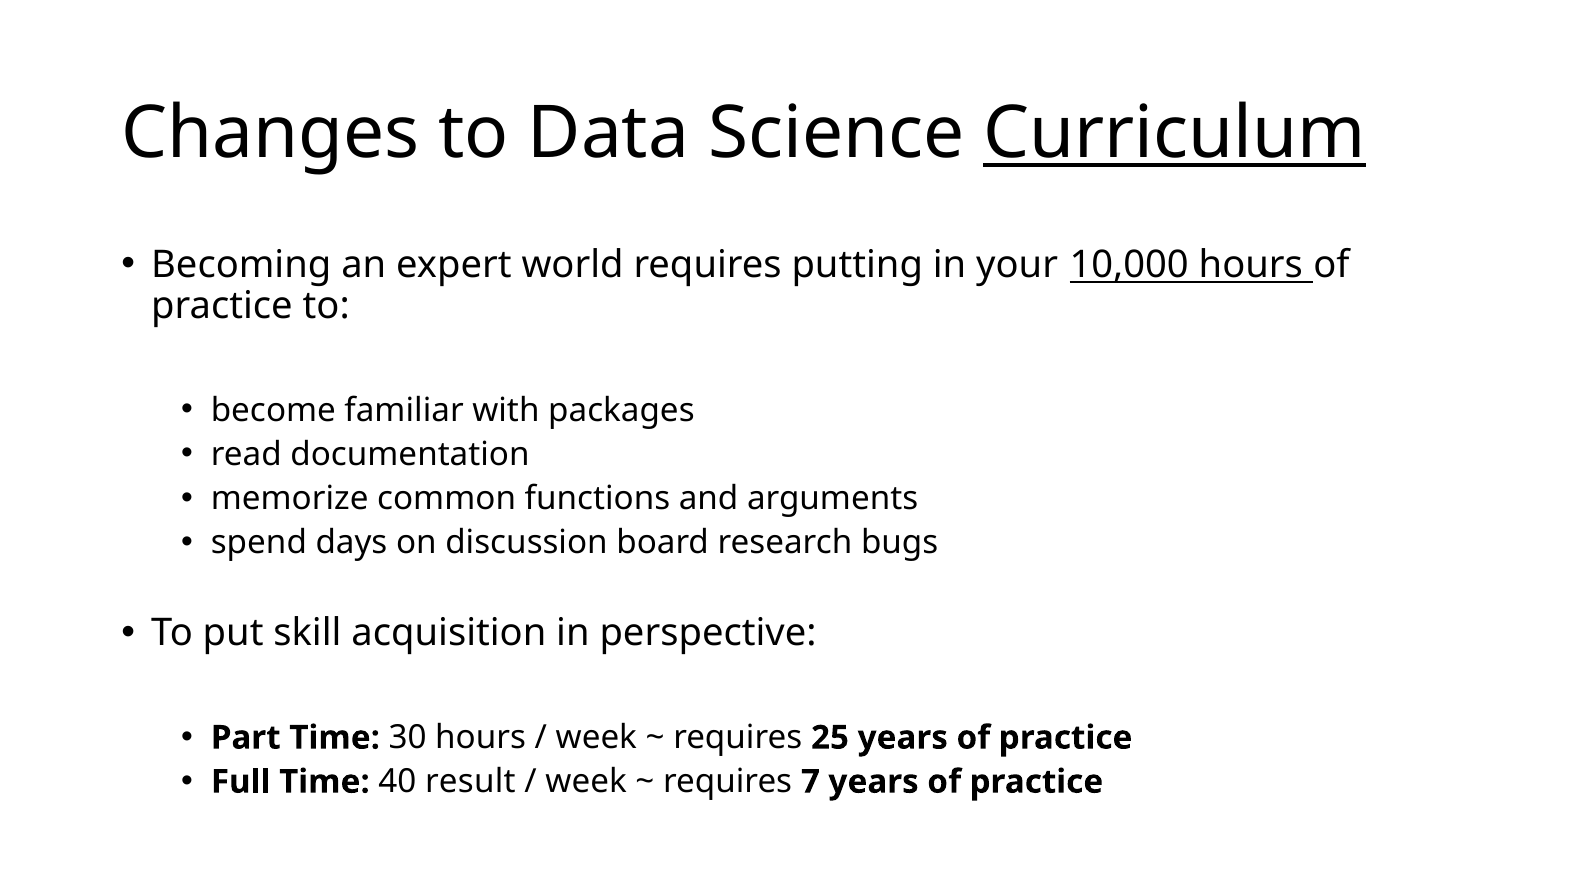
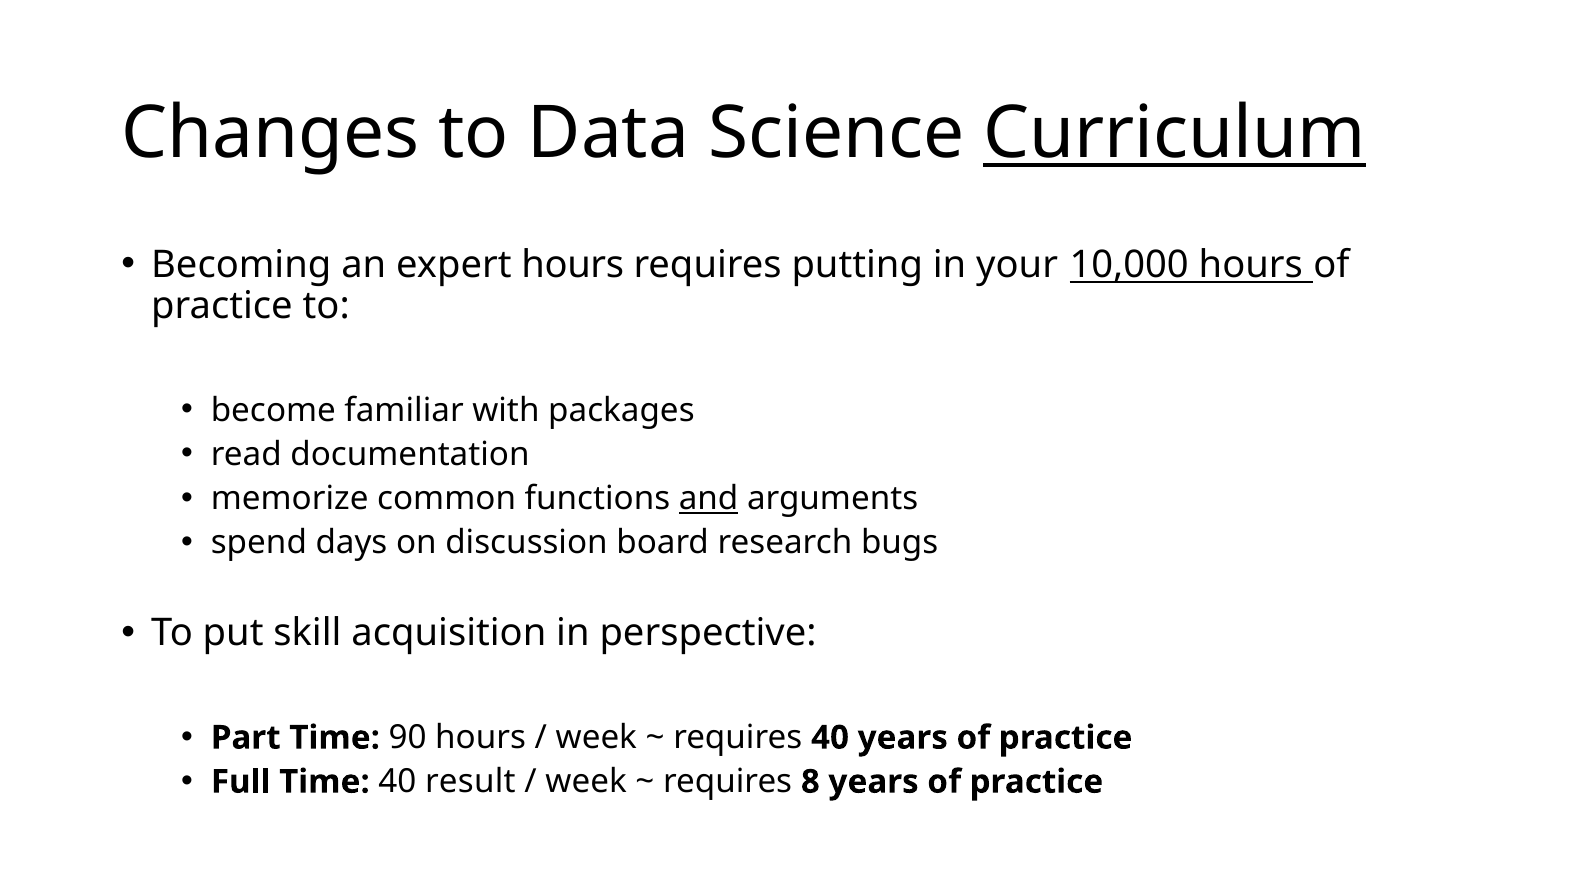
expert world: world -> hours
and underline: none -> present
30: 30 -> 90
requires 25: 25 -> 40
7: 7 -> 8
